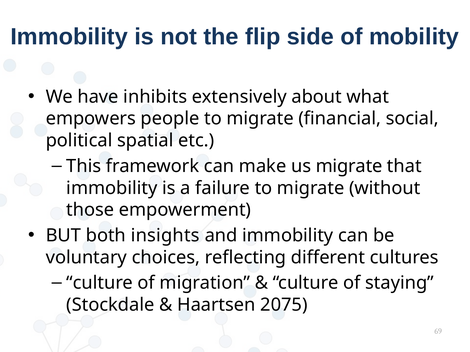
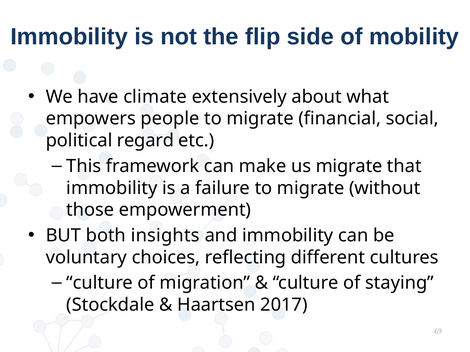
inhibits: inhibits -> climate
spatial: spatial -> regard
2075: 2075 -> 2017
